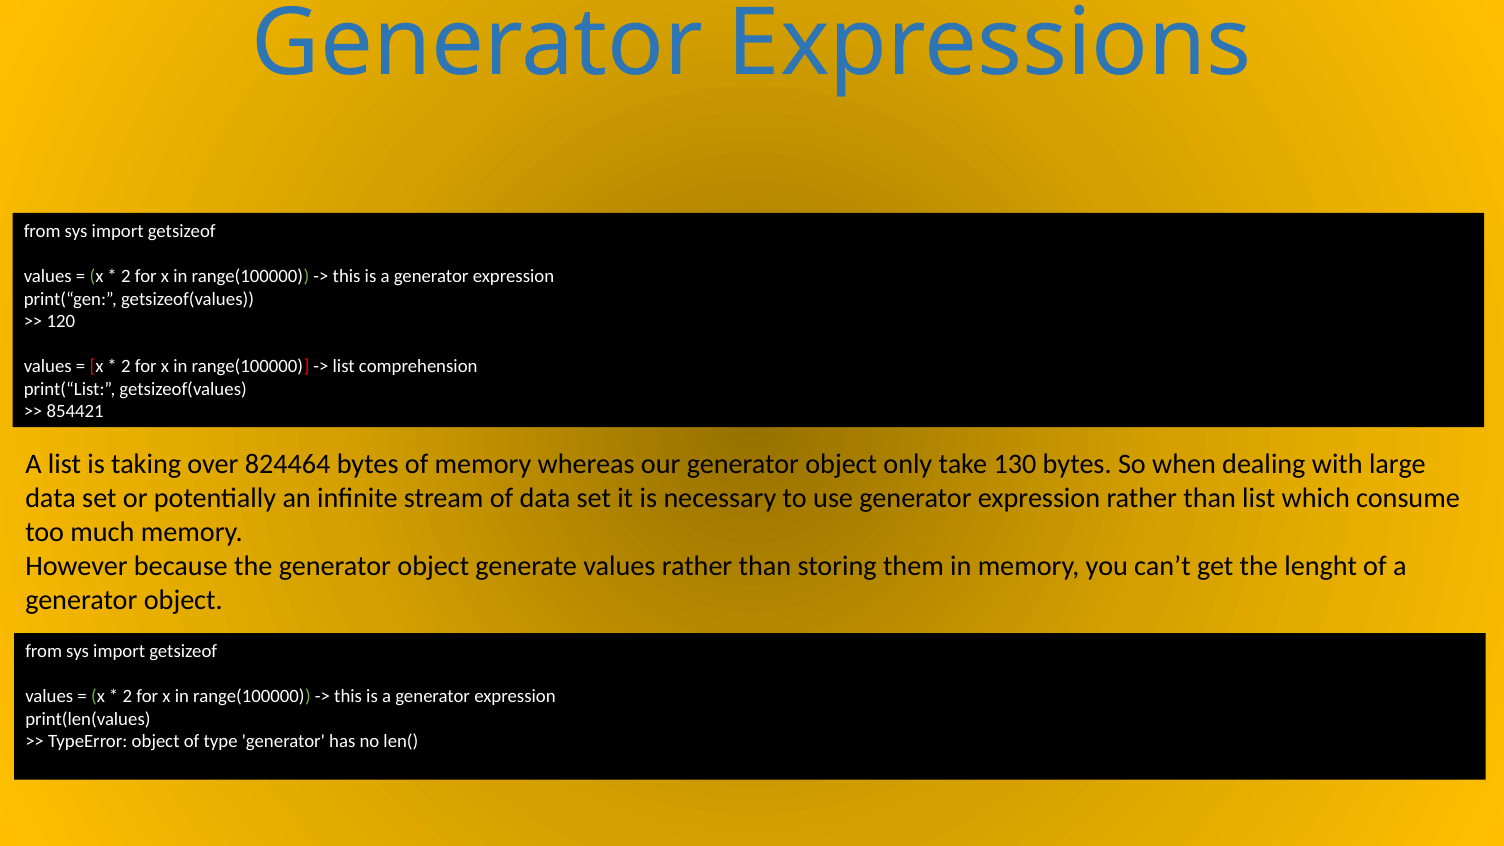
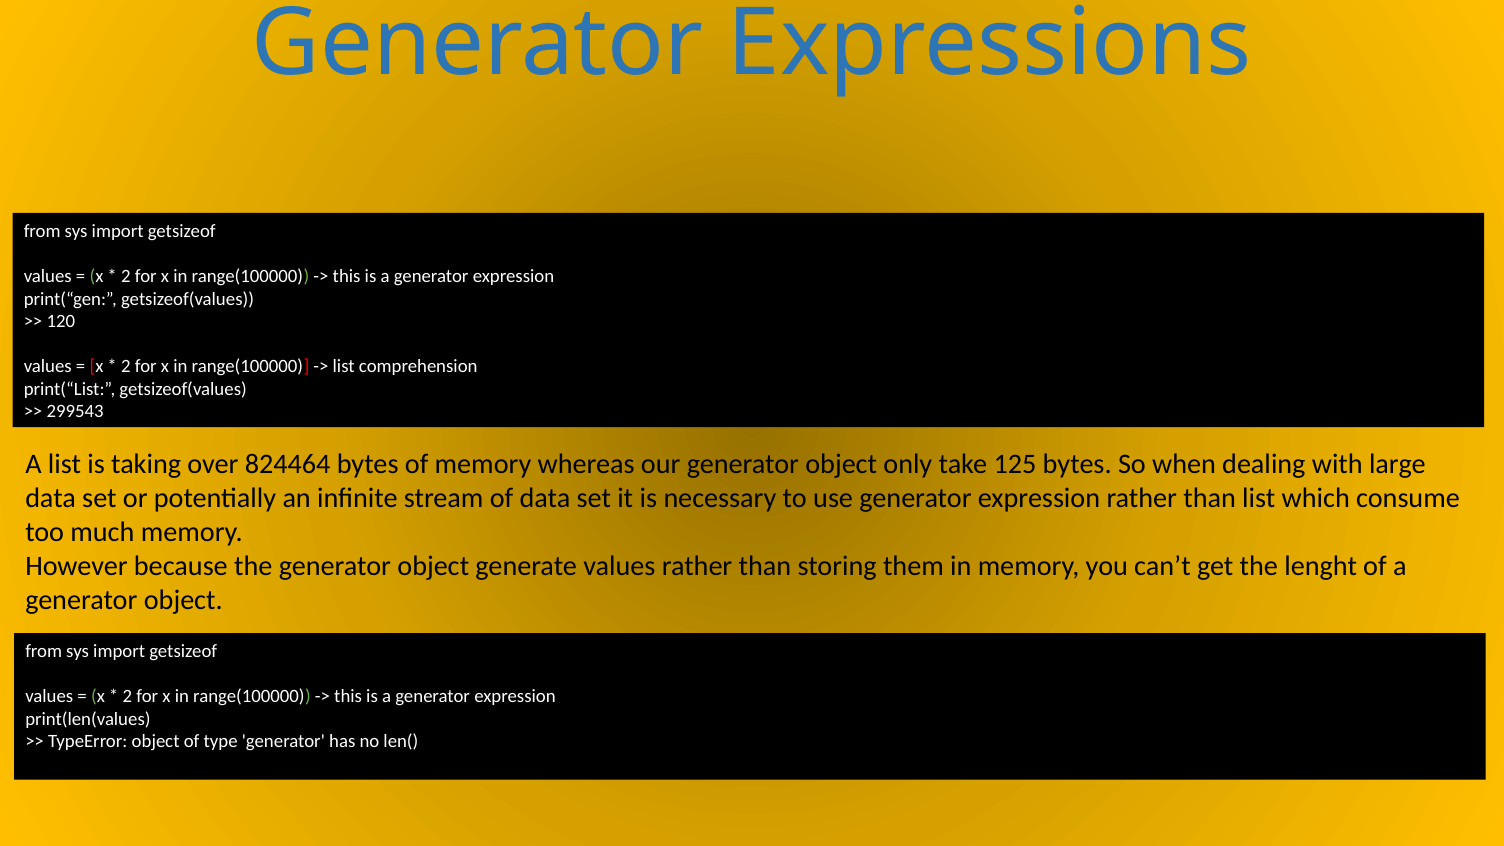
854421: 854421 -> 299543
130: 130 -> 125
